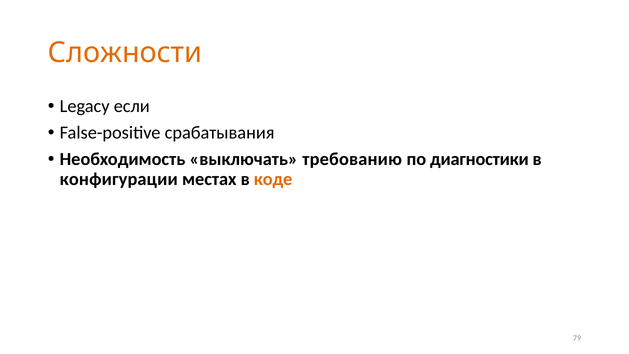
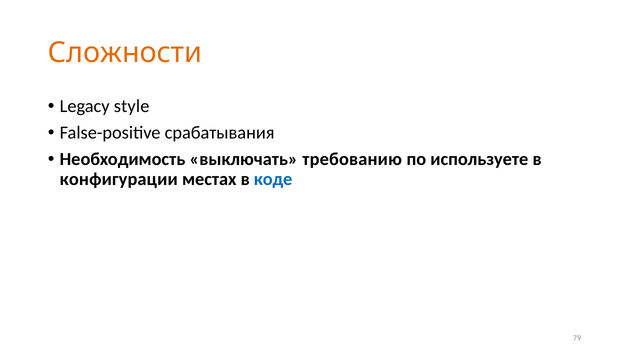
если: если -> style
диагностики: диагностики -> используете
коде colour: orange -> blue
